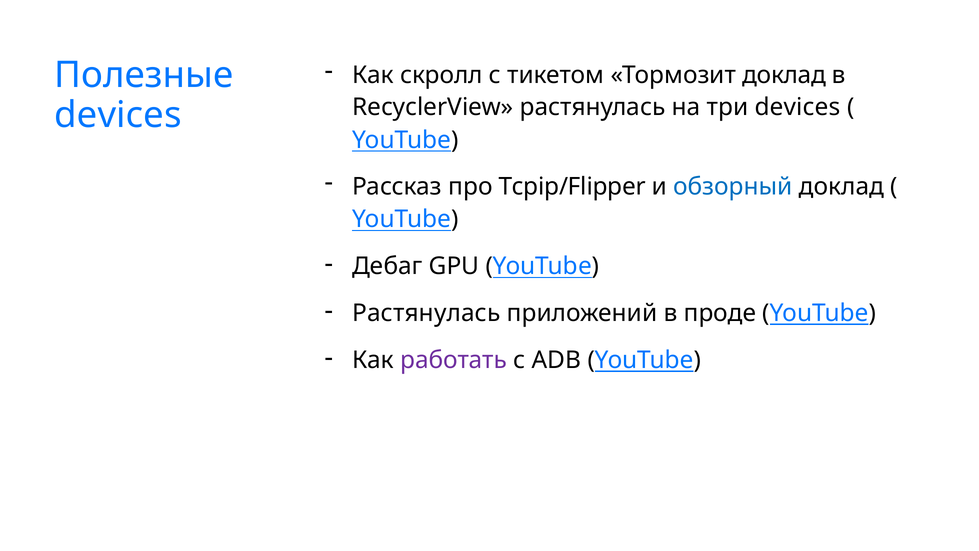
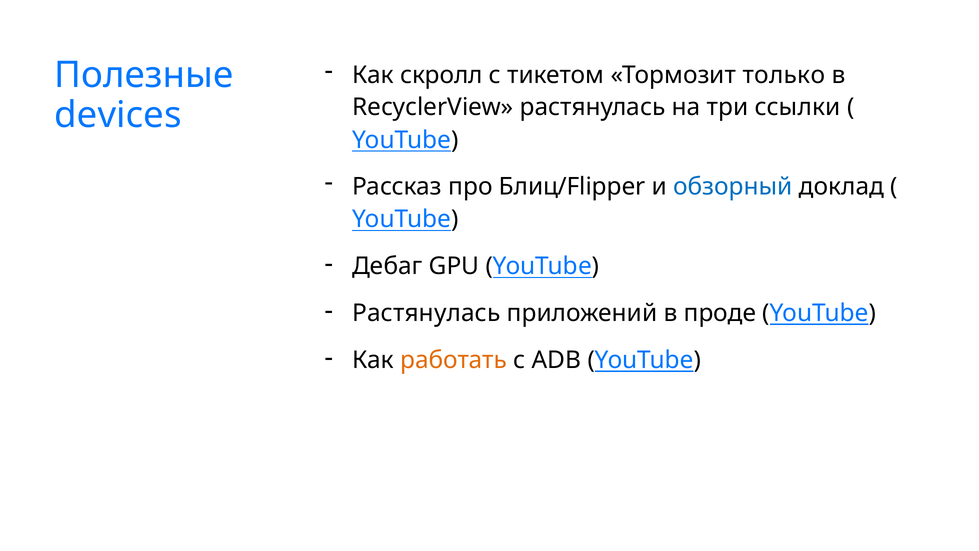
Тормозит доклад: доклад -> только
три devices: devices -> ссылки
Tcpip/Flipper: Tcpip/Flipper -> Блиц/Flipper
работать colour: purple -> orange
